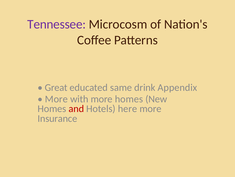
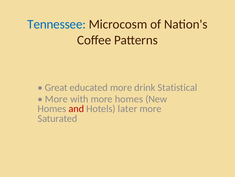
Tennessee colour: purple -> blue
educated same: same -> more
Appendix: Appendix -> Statistical
here: here -> later
Insurance: Insurance -> Saturated
